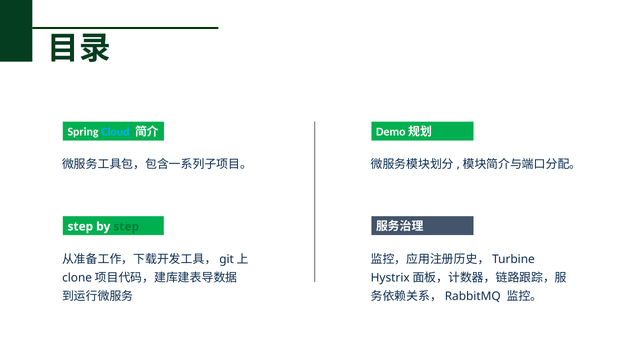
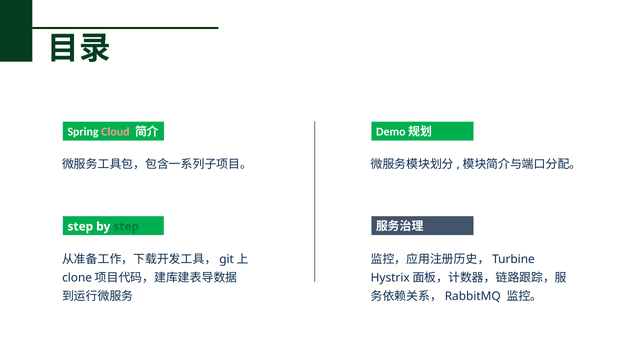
Cloud colour: light blue -> pink
